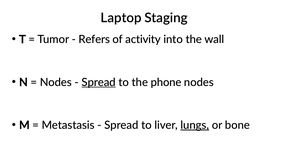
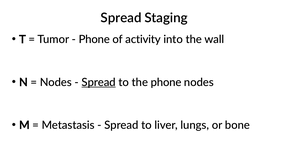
Laptop at (121, 18): Laptop -> Spread
Refers at (94, 39): Refers -> Phone
lungs underline: present -> none
